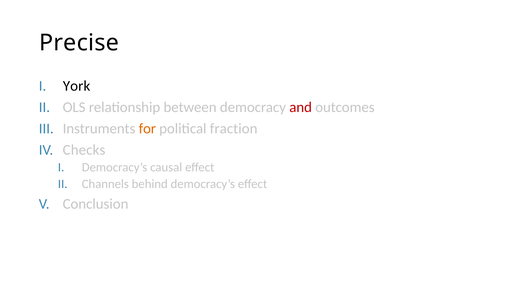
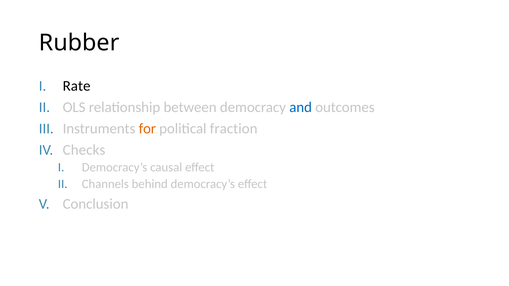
Precise: Precise -> Rubber
York: York -> Rate
and colour: red -> blue
